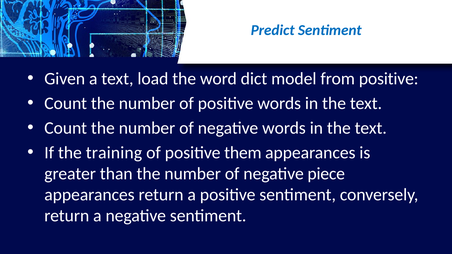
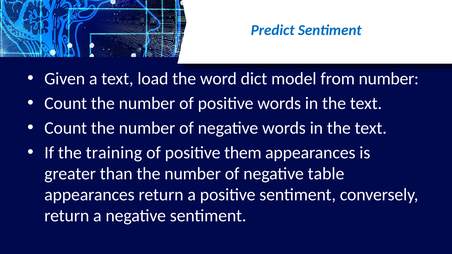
from positive: positive -> number
piece: piece -> table
